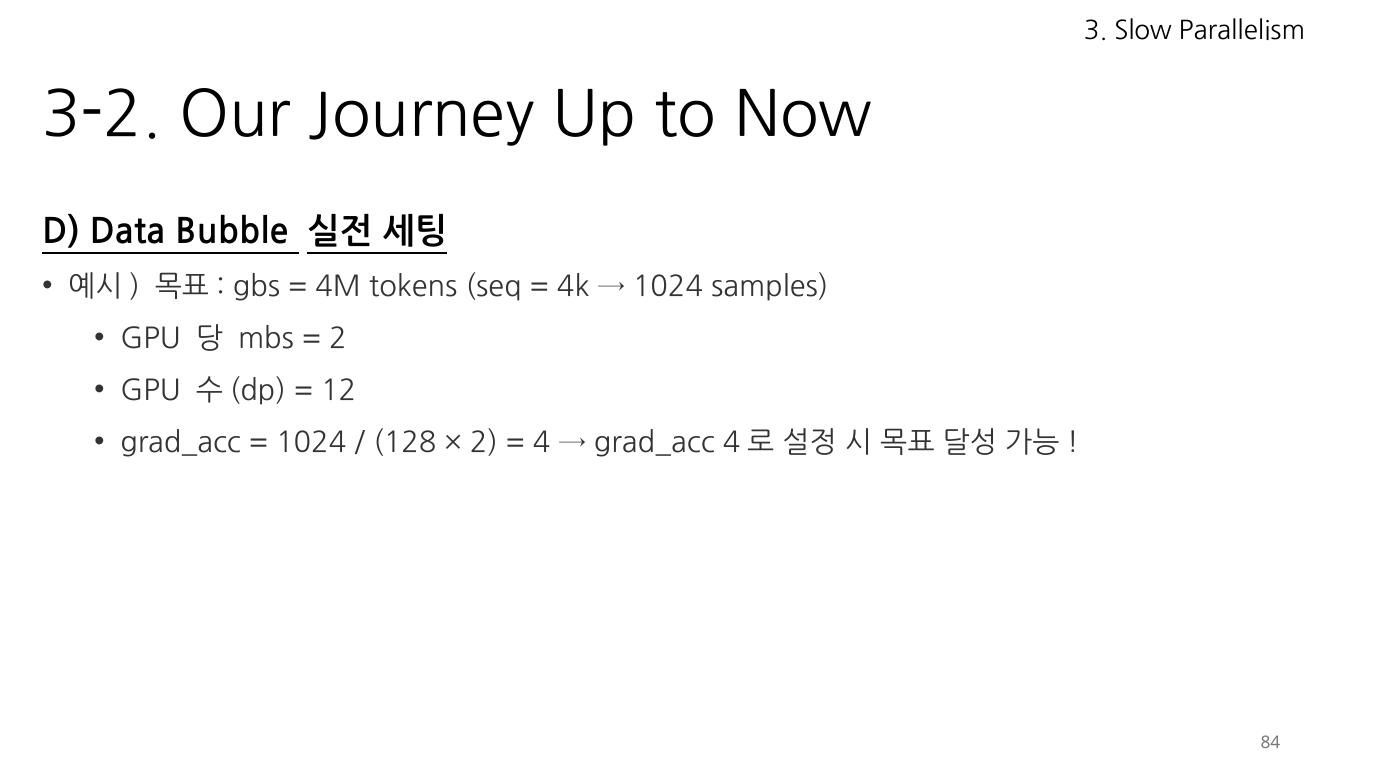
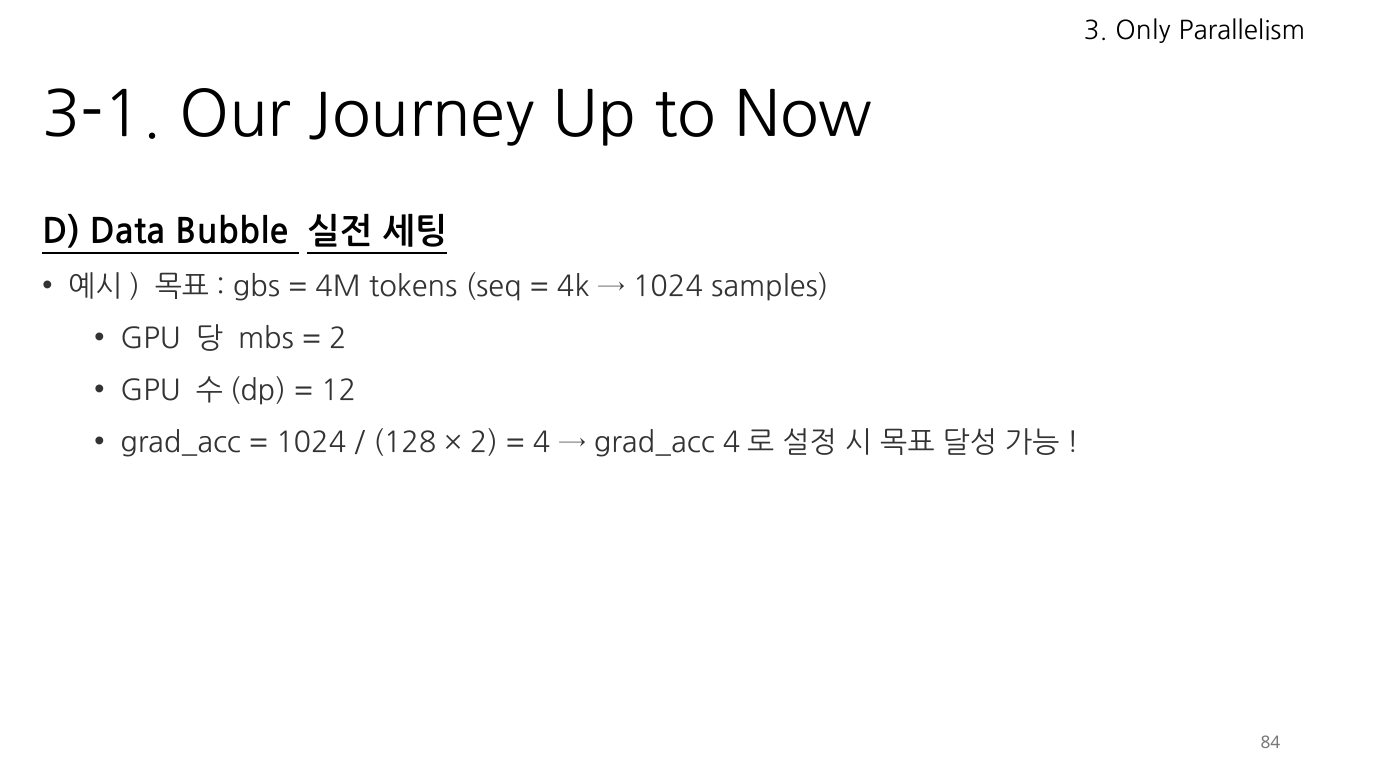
Slow: Slow -> Only
3-2: 3-2 -> 3-1
